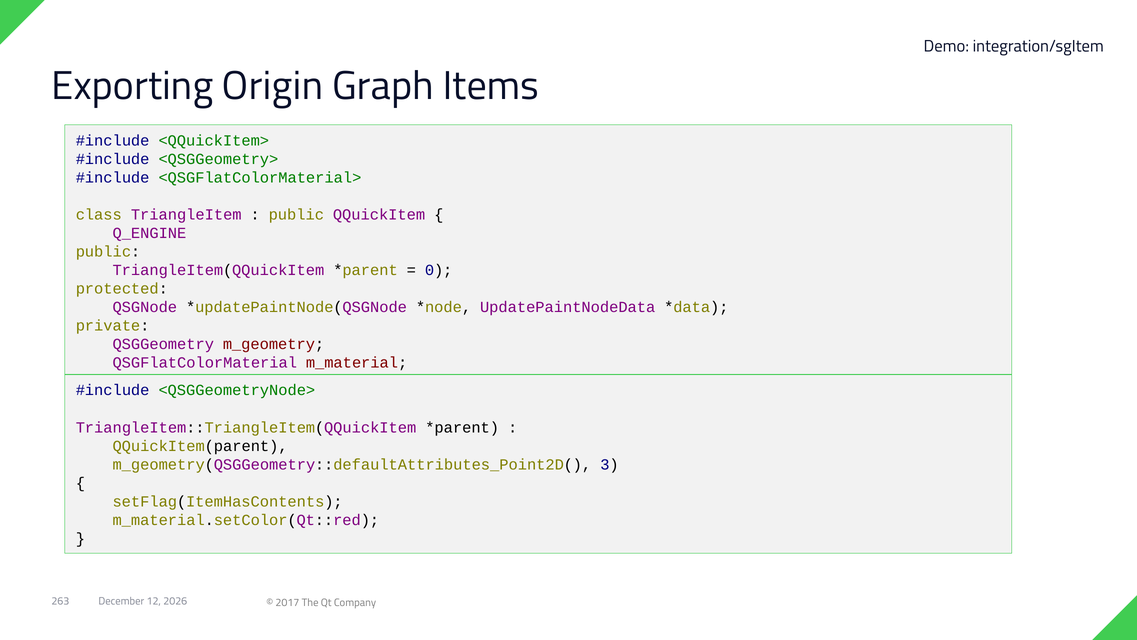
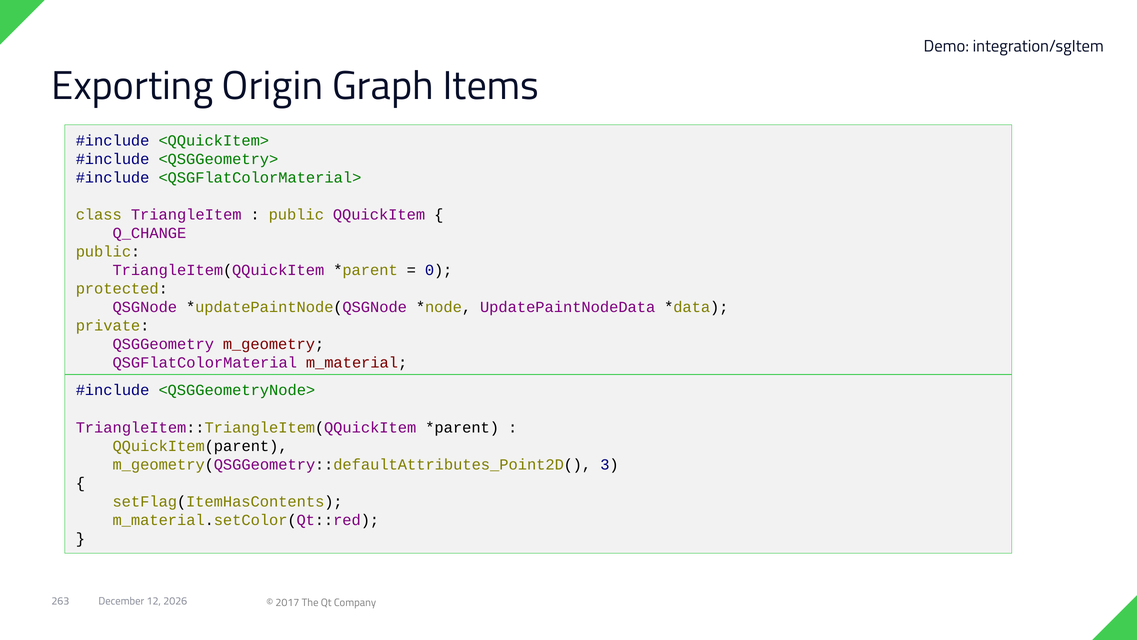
Q_ENGINE: Q_ENGINE -> Q_CHANGE
